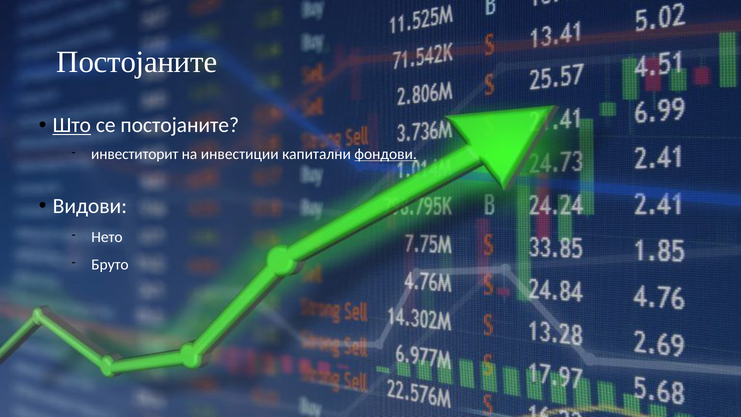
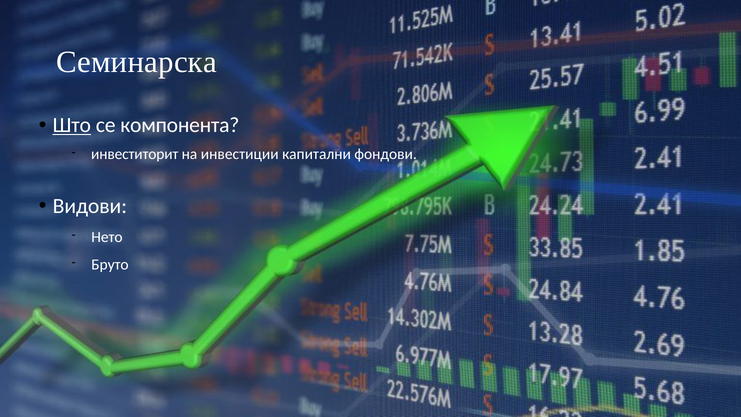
Постојаните at (137, 62): Постојаните -> Семинарска
се постојаните: постојаните -> компонента
фондови underline: present -> none
